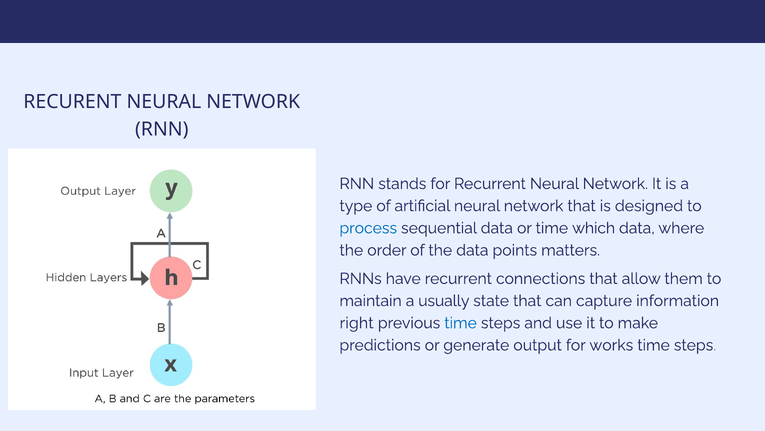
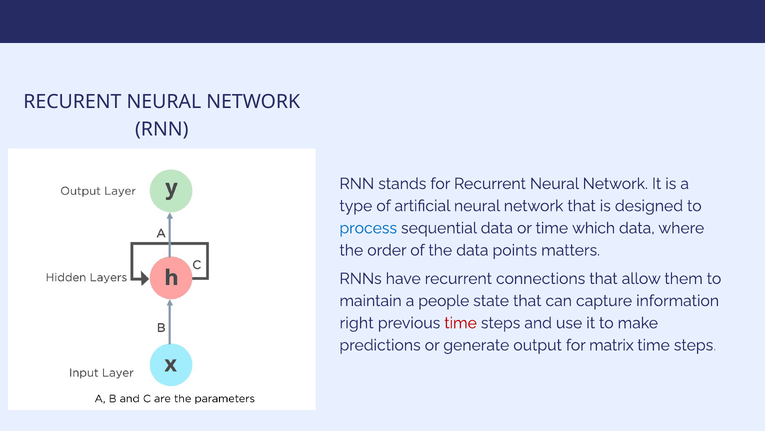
usually: usually -> people
time at (461, 323) colour: blue -> red
works: works -> matrix
